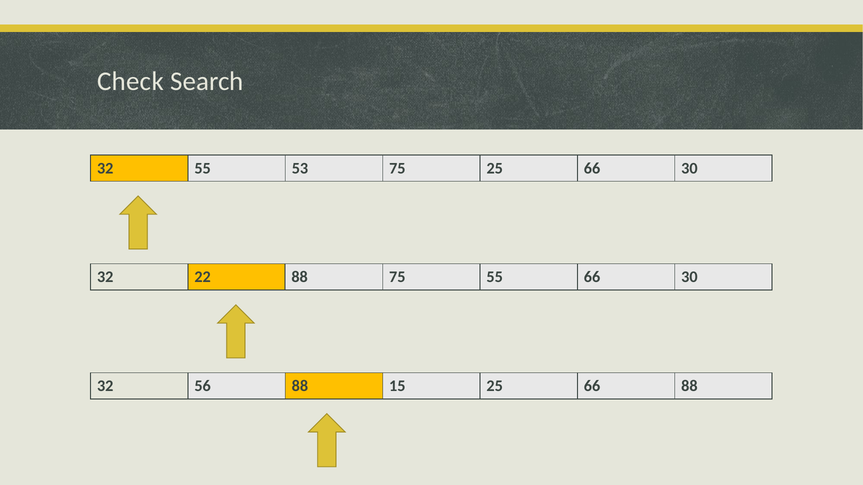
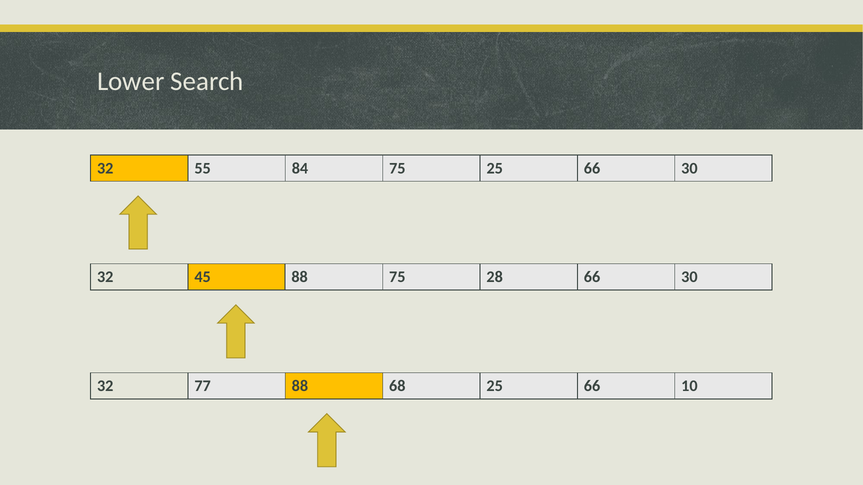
Check: Check -> Lower
53: 53 -> 84
22: 22 -> 45
75 55: 55 -> 28
56: 56 -> 77
15: 15 -> 68
66 88: 88 -> 10
